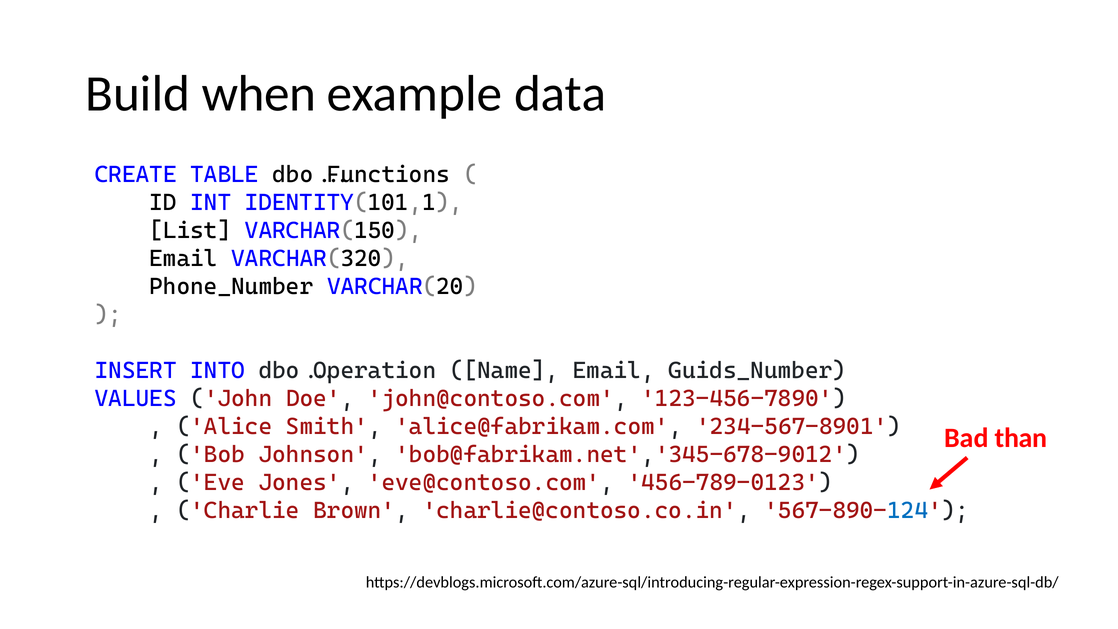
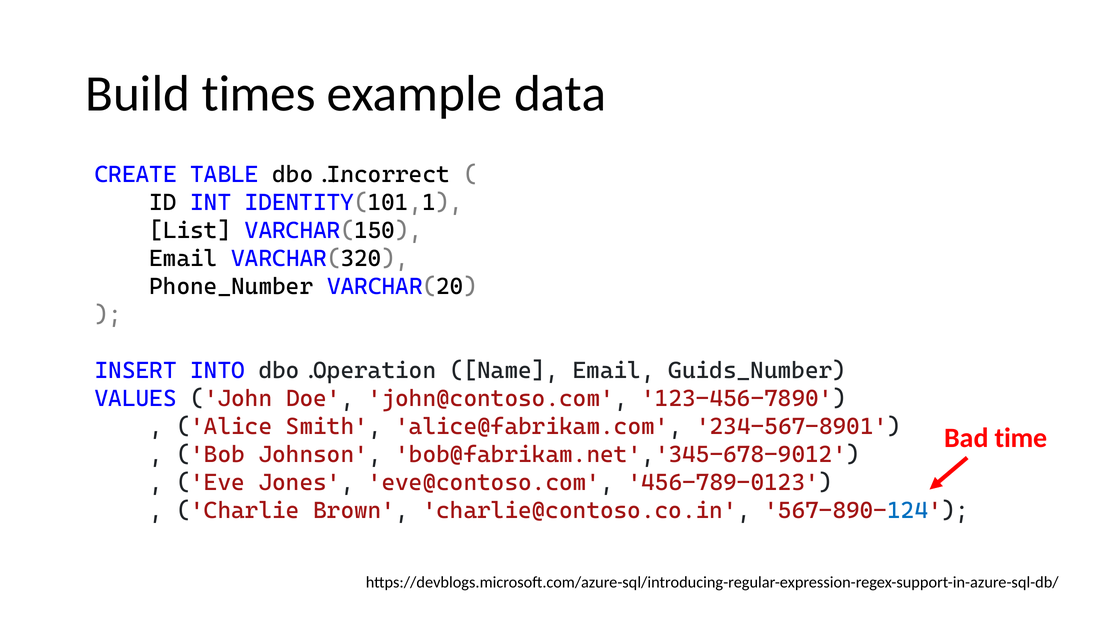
when: when -> times
dbo.Functions: dbo.Functions -> dbo.Incorrect
than: than -> time
